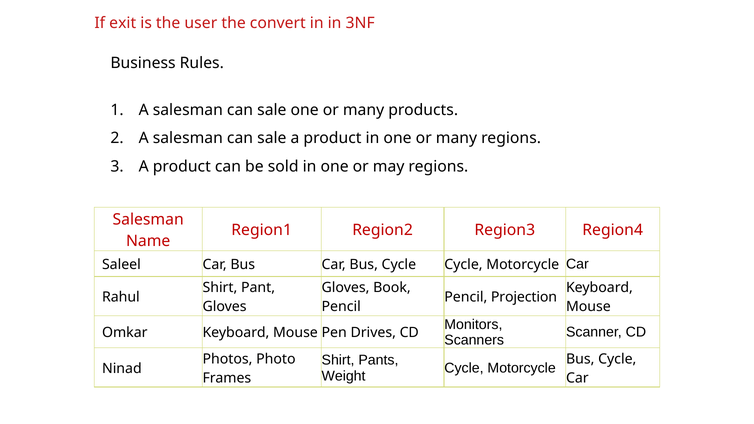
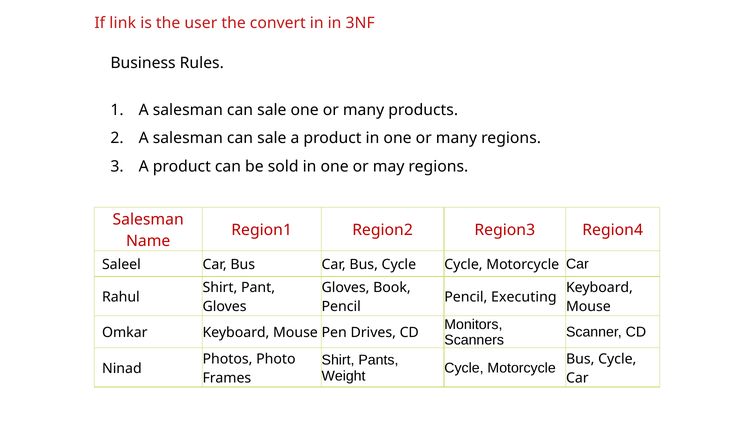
exit: exit -> link
Projection: Projection -> Executing
